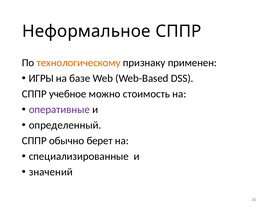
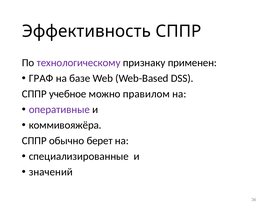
Неформальное: Неформальное -> Эффективность
технологическому colour: orange -> purple
ИГРЫ: ИГРЫ -> ГРАФ
стоимость: стоимость -> правилом
определенный: определенный -> коммивояжёра
